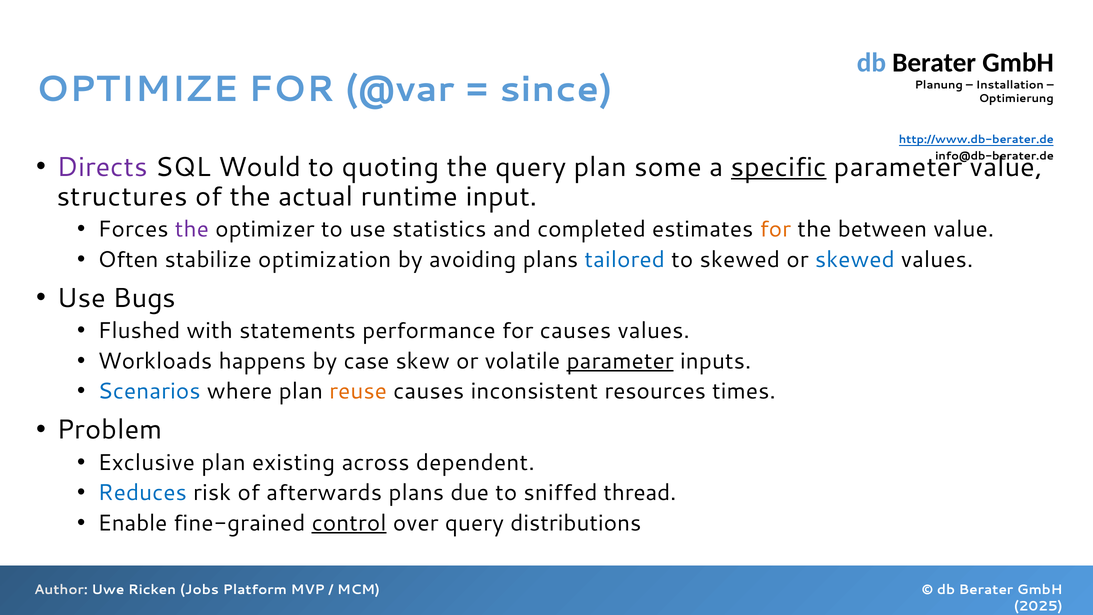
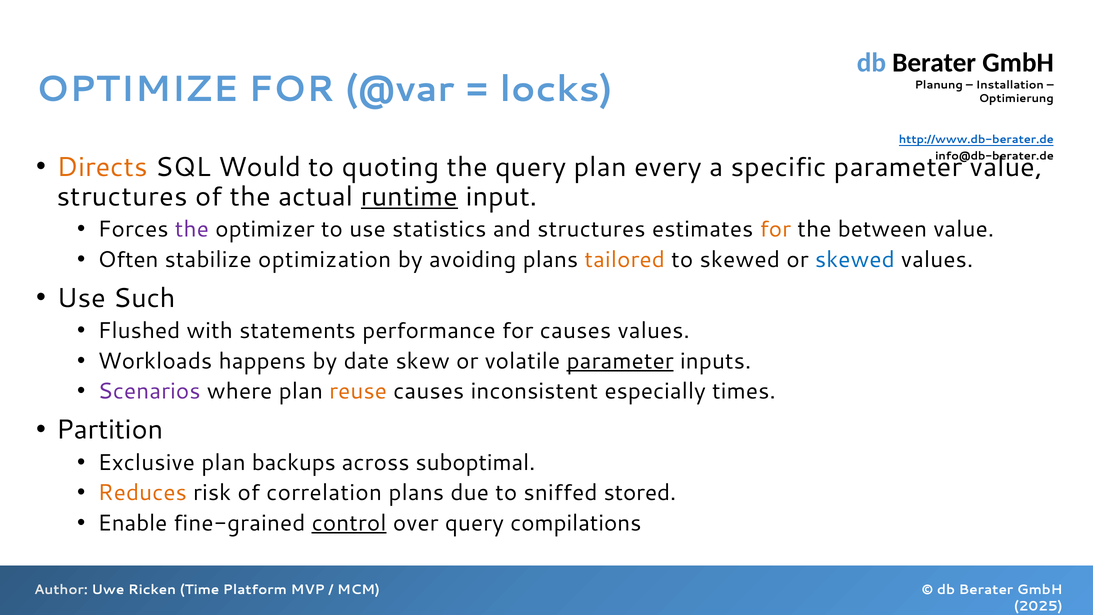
since: since -> locks
Directs colour: purple -> orange
some: some -> every
specific underline: present -> none
runtime underline: none -> present
and completed: completed -> structures
tailored colour: blue -> orange
Bugs: Bugs -> Such
case: case -> date
Scenarios colour: blue -> purple
resources: resources -> especially
Problem: Problem -> Partition
existing: existing -> backups
dependent: dependent -> suboptimal
Reduces colour: blue -> orange
afterwards: afterwards -> correlation
thread: thread -> stored
distributions: distributions -> compilations
Jobs: Jobs -> Time
